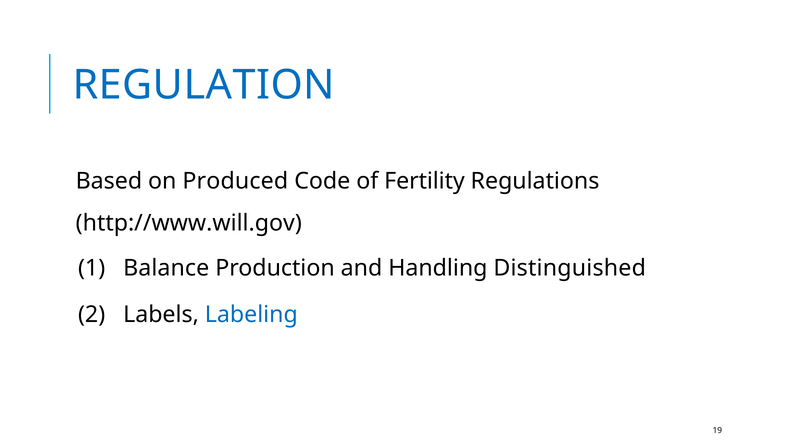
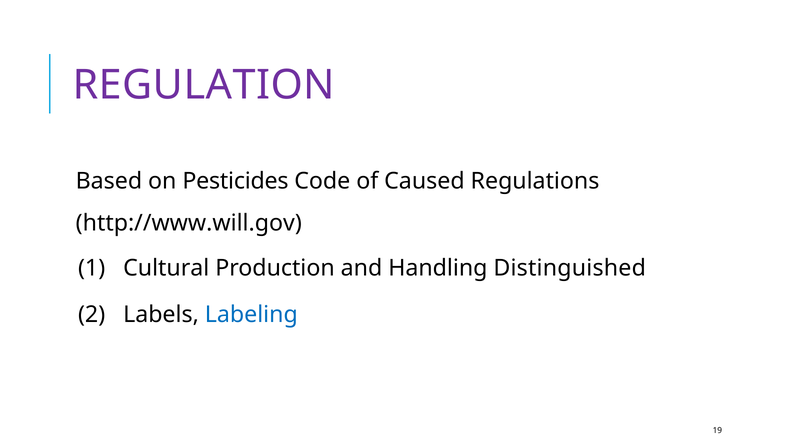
REGULATION colour: blue -> purple
Produced: Produced -> Pesticides
Fertility: Fertility -> Caused
Balance: Balance -> Cultural
